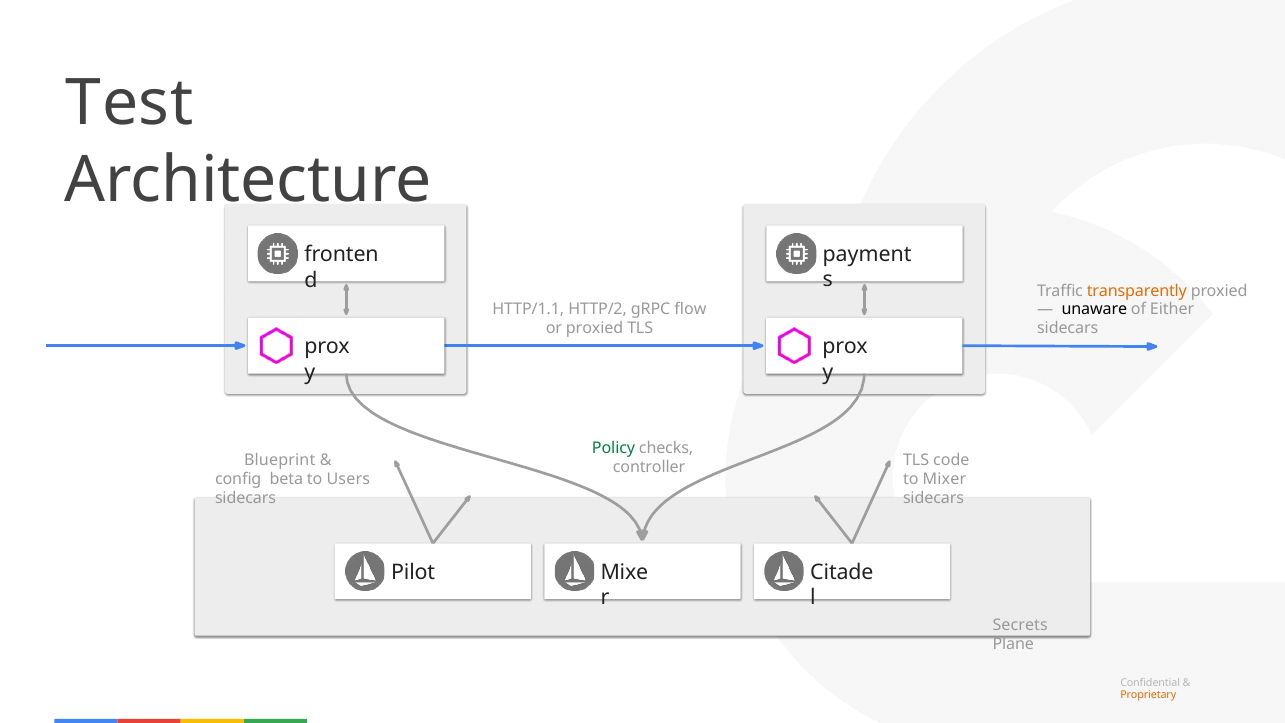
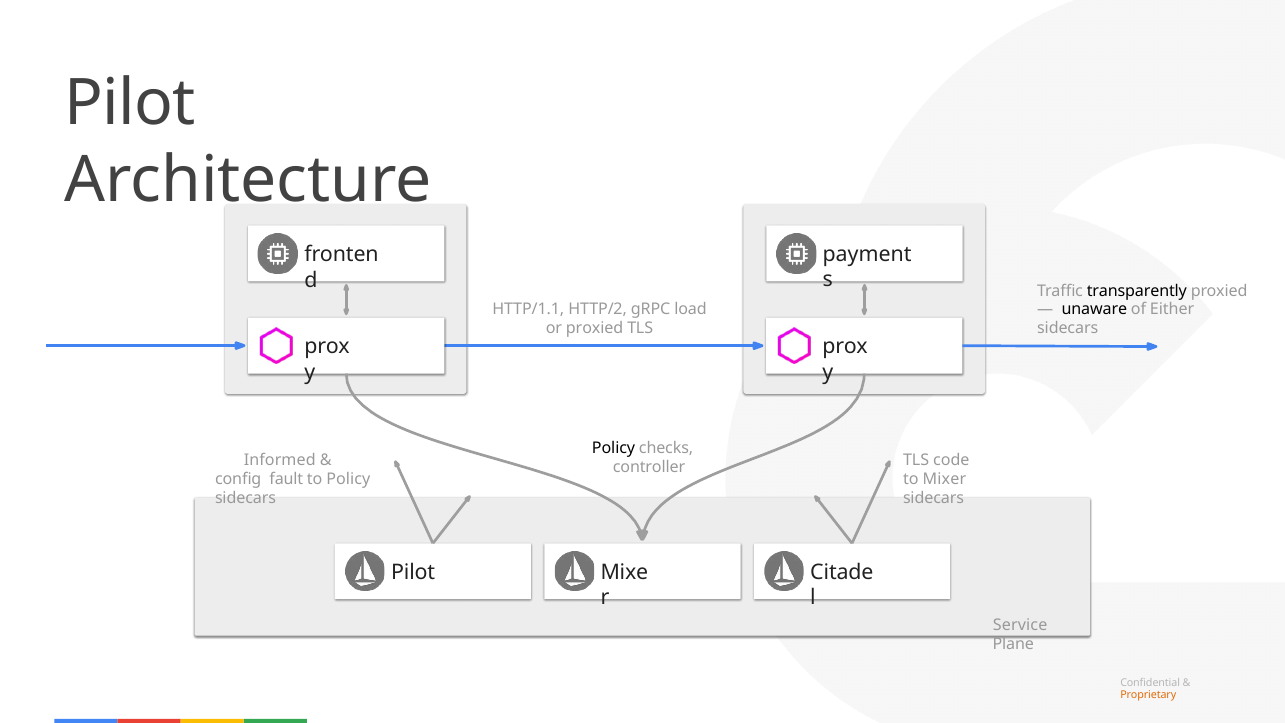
Test at (130, 103): Test -> Pilot
transparently colour: orange -> black
flow: flow -> load
Policy at (614, 449) colour: green -> black
Blueprint: Blueprint -> Informed
beta: beta -> fault
to Users: Users -> Policy
Secrets: Secrets -> Service
